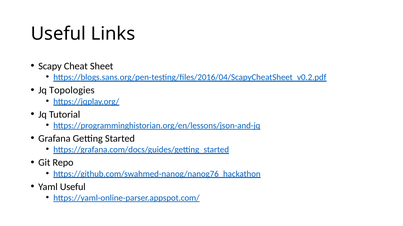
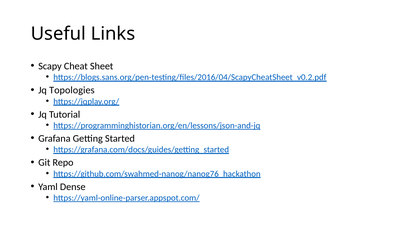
Yaml Useful: Useful -> Dense
